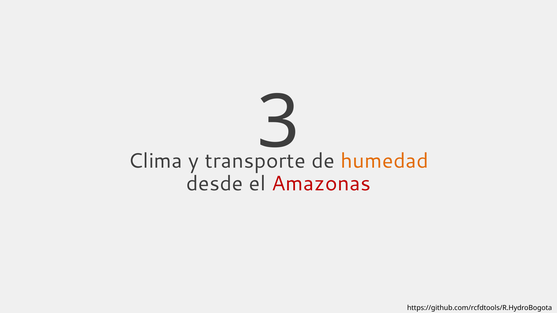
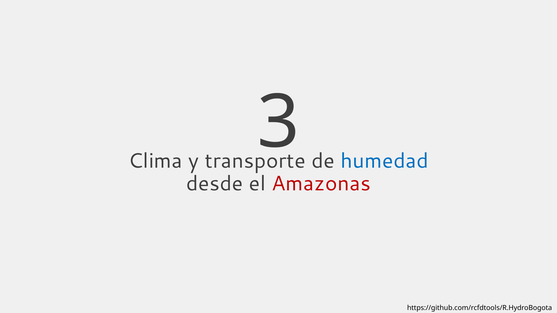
humedad colour: orange -> blue
